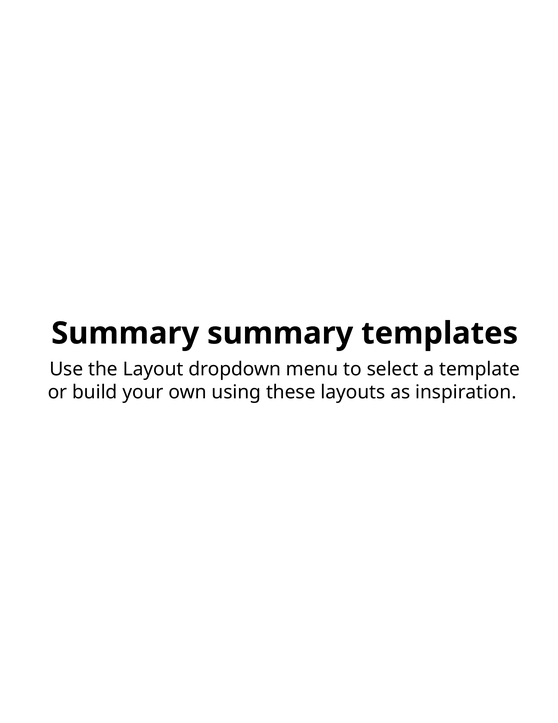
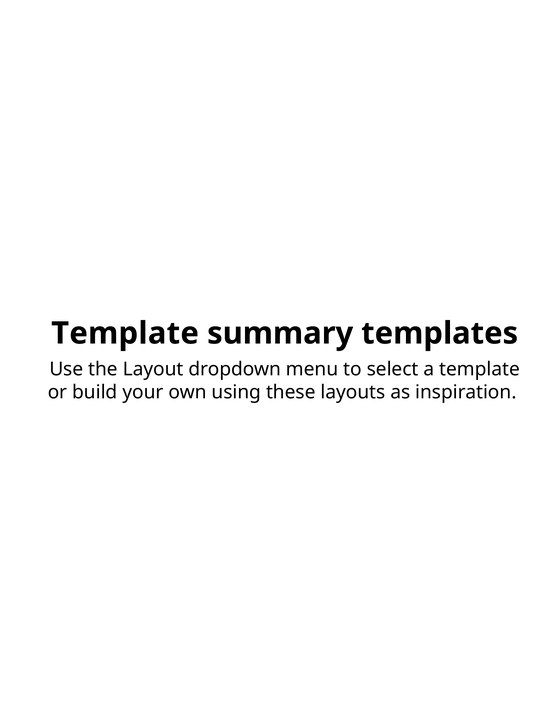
Summary at (125, 333): Summary -> Template
